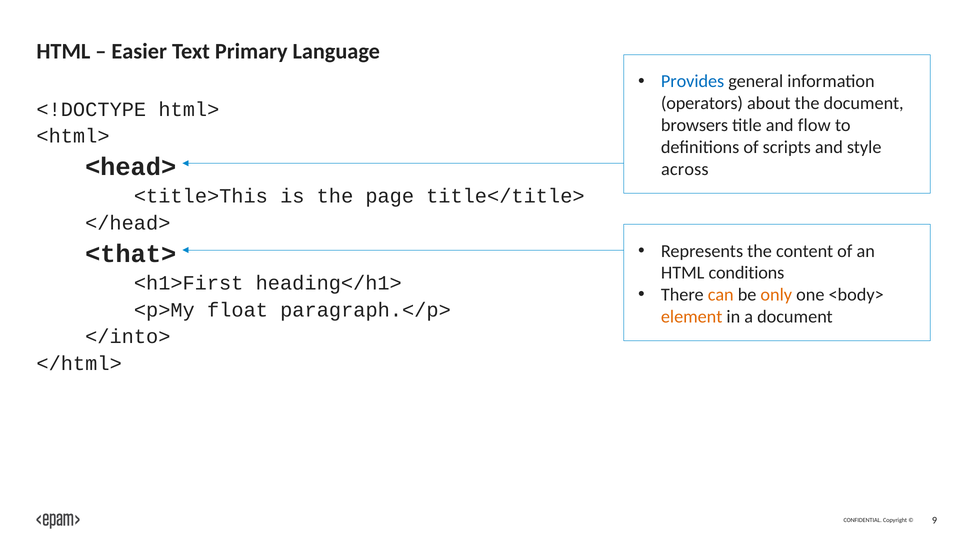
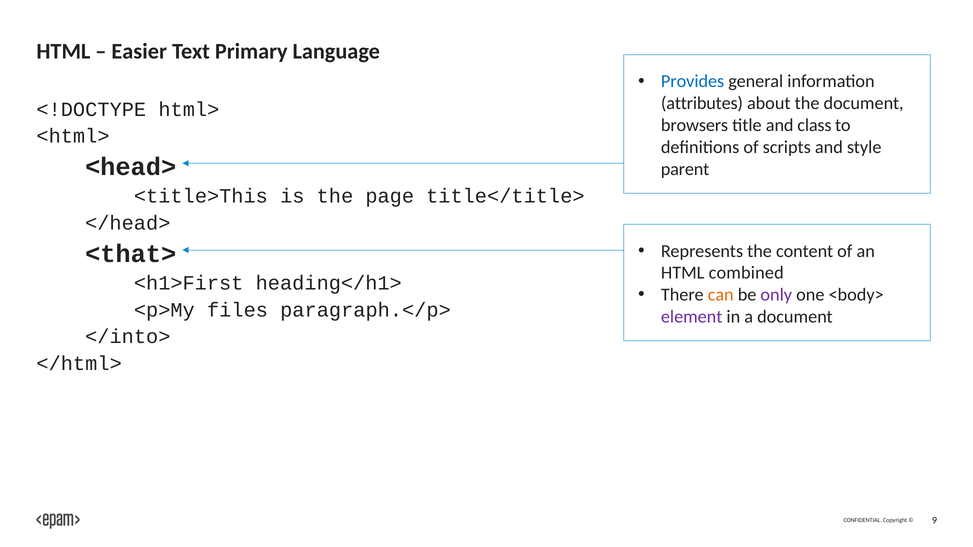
operators: operators -> attributes
flow: flow -> class
across: across -> parent
conditions: conditions -> combined
only colour: orange -> purple
float: float -> files
element colour: orange -> purple
